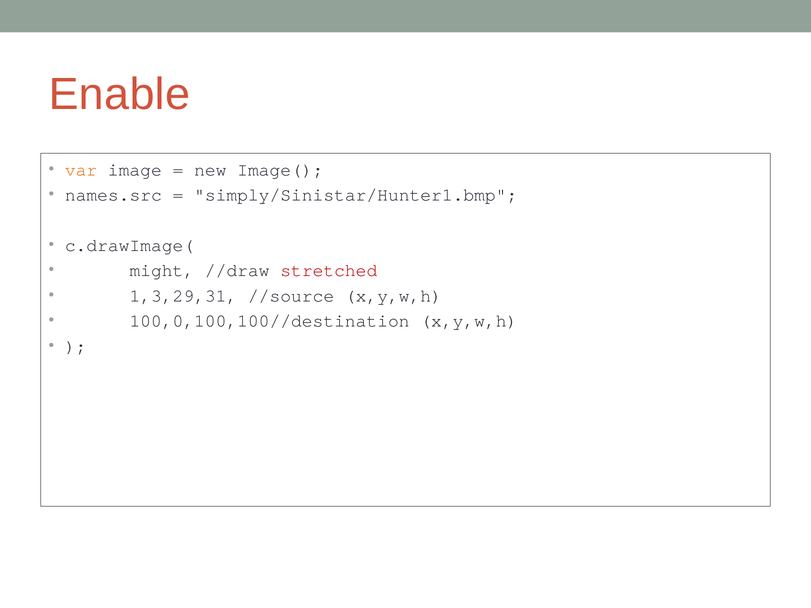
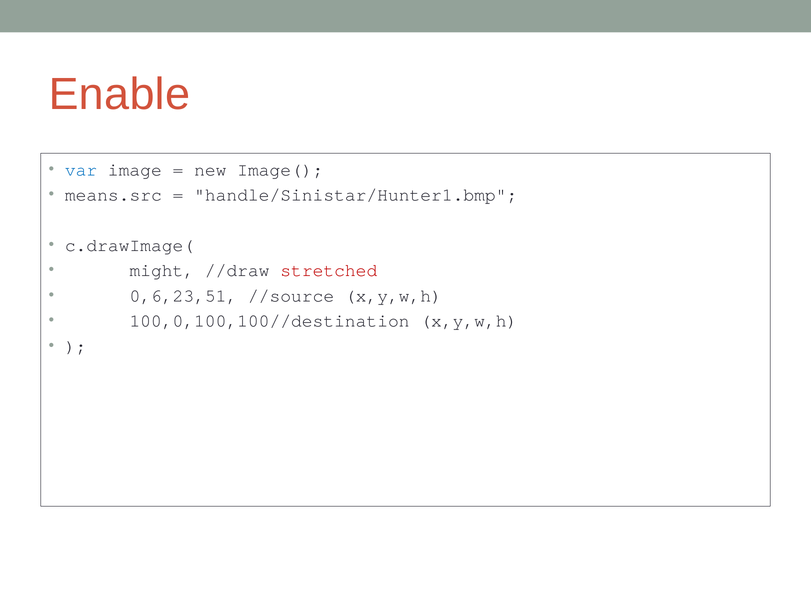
var colour: orange -> blue
names.src: names.src -> means.src
simply/Sinistar/Hunter1.bmp: simply/Sinistar/Hunter1.bmp -> handle/Sinistar/Hunter1.bmp
1,3,29,31: 1,3,29,31 -> 0,6,23,51
